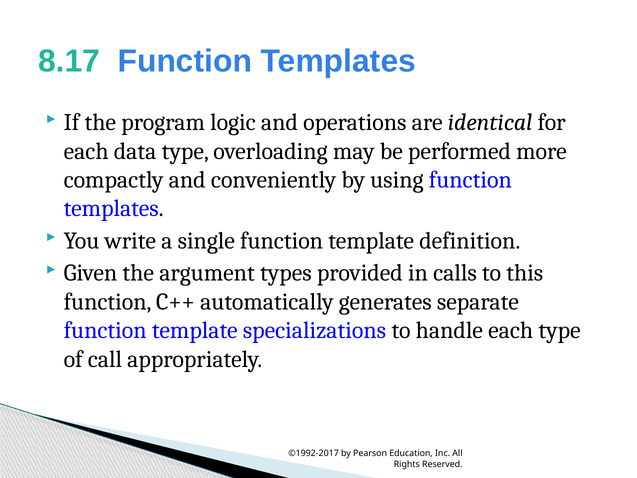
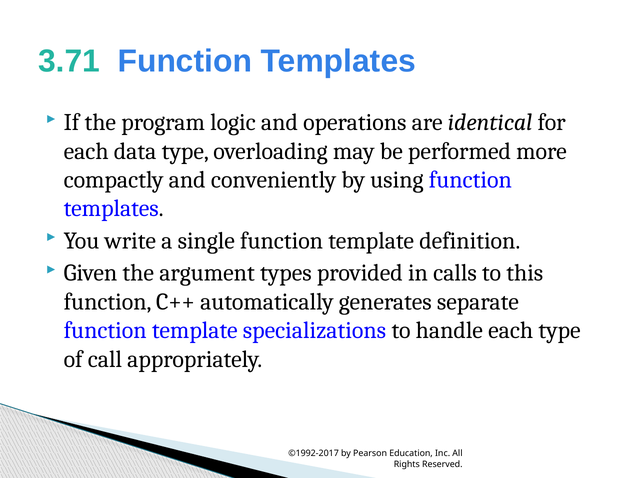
8.17: 8.17 -> 3.71
